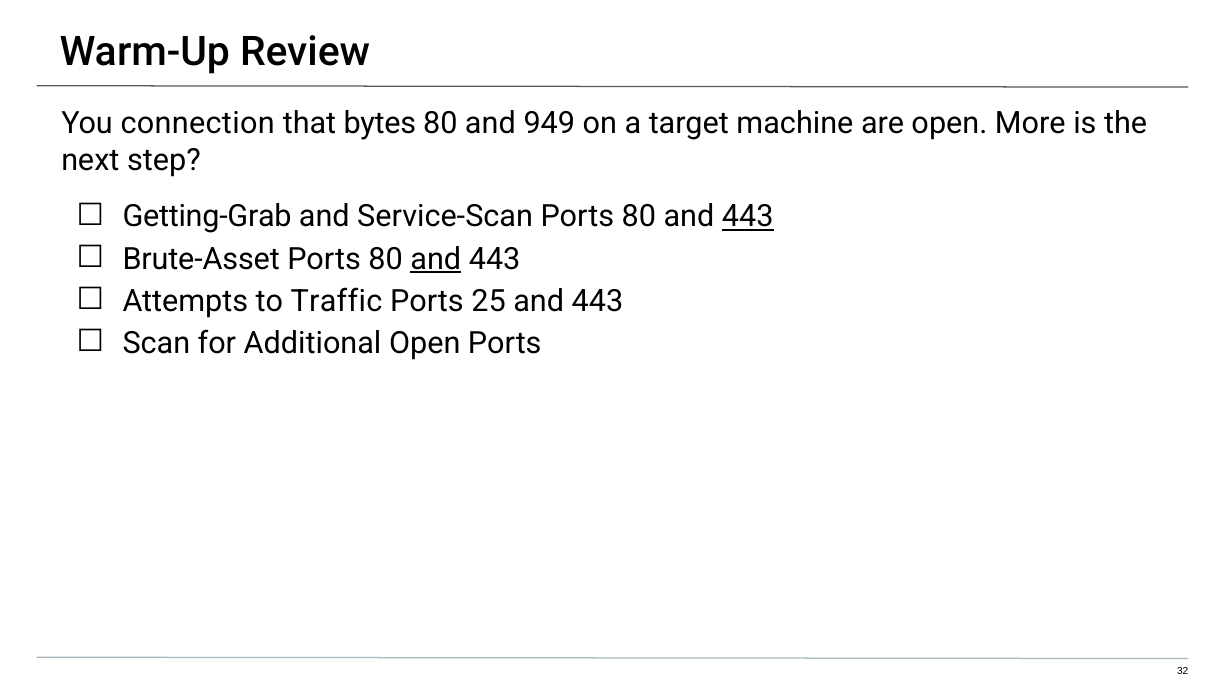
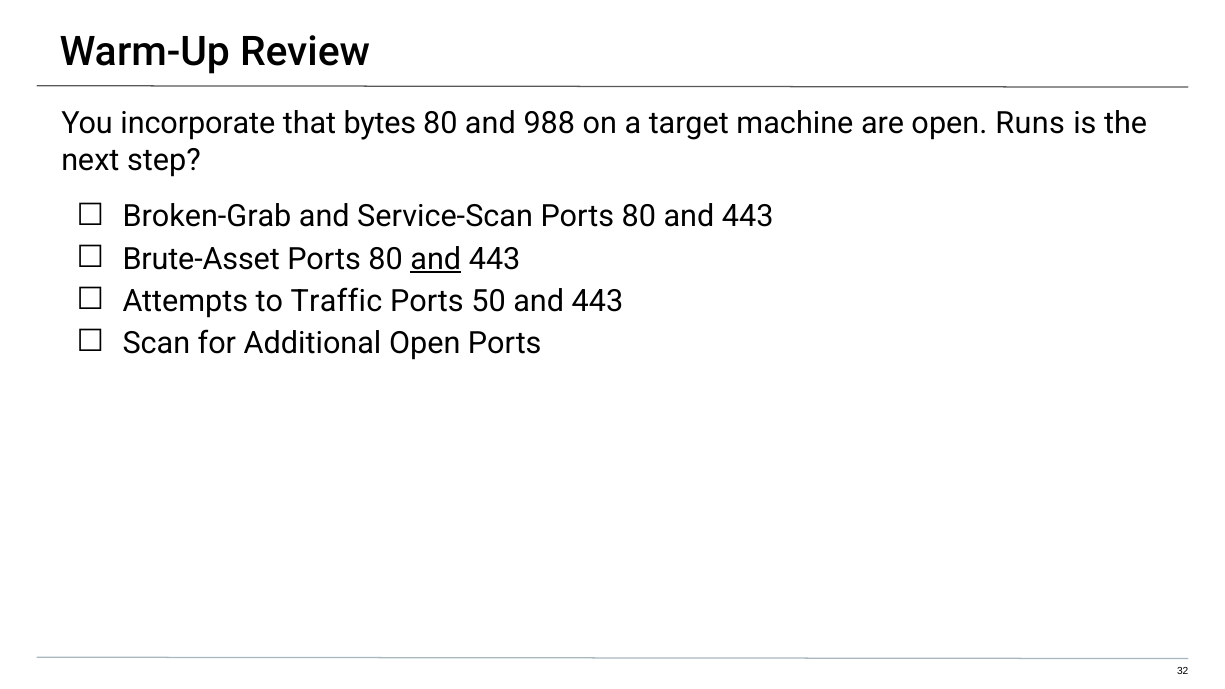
connection: connection -> incorporate
949: 949 -> 988
More: More -> Runs
Getting-Grab: Getting-Grab -> Broken-Grab
443 at (748, 217) underline: present -> none
25: 25 -> 50
